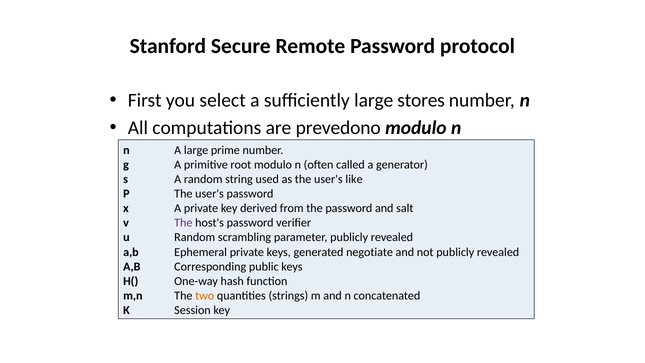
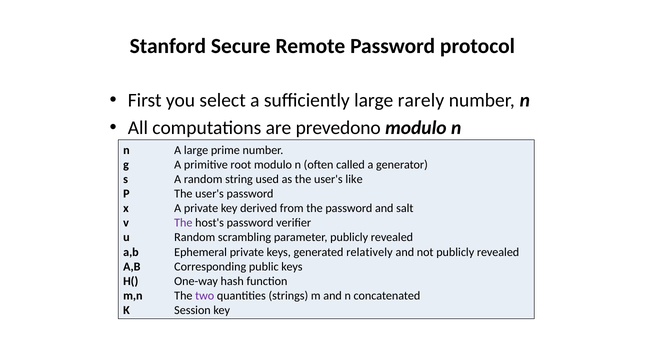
stores: stores -> rarely
negotiate: negotiate -> relatively
two colour: orange -> purple
